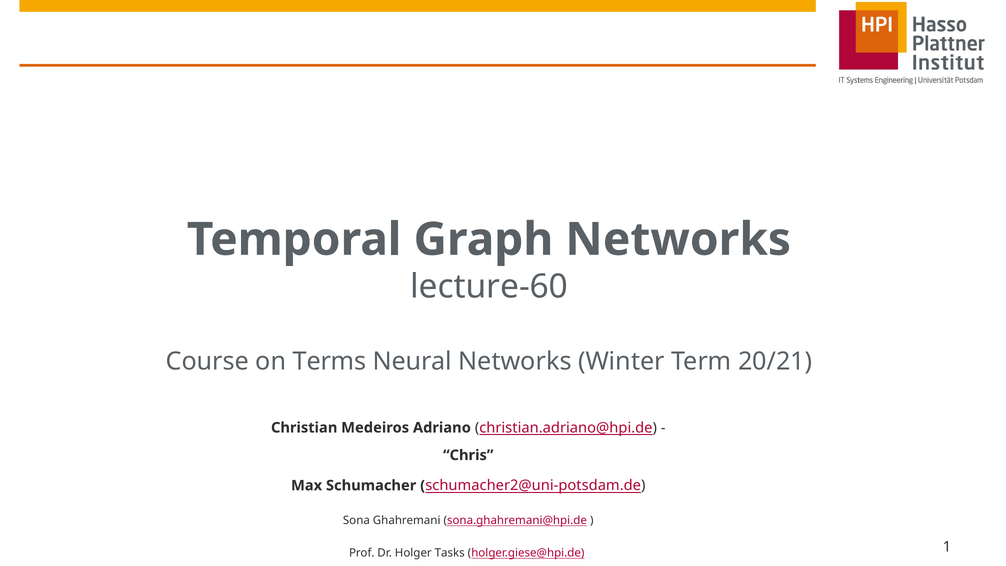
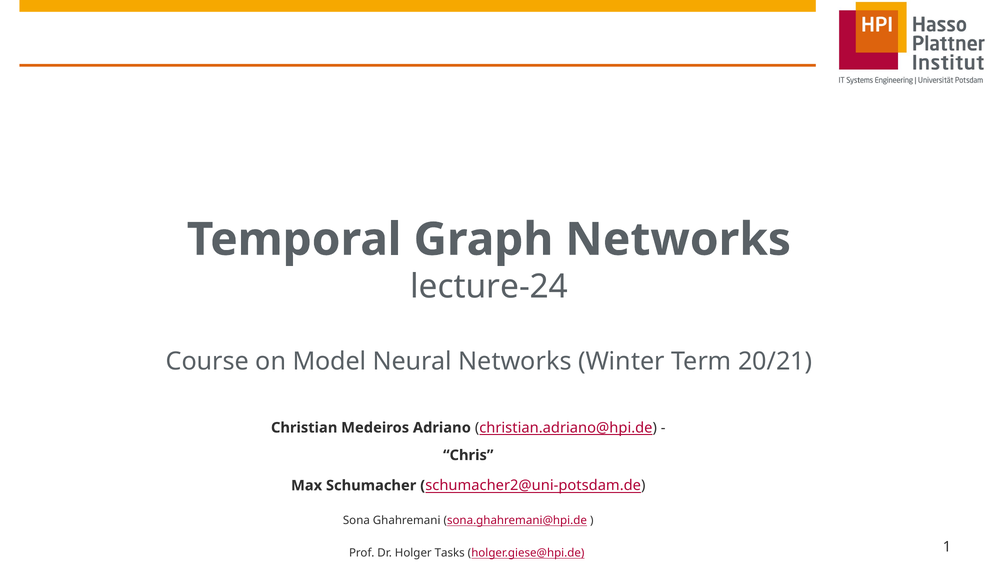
lecture-60: lecture-60 -> lecture-24
Terms: Terms -> Model
